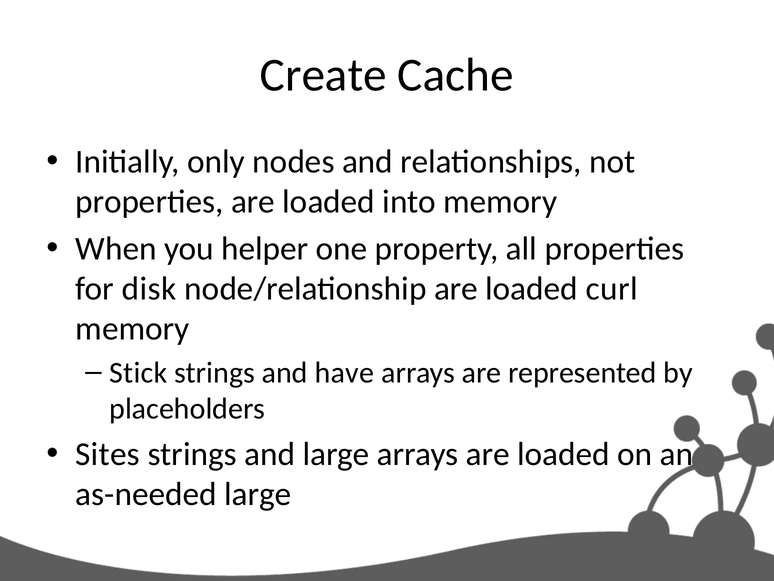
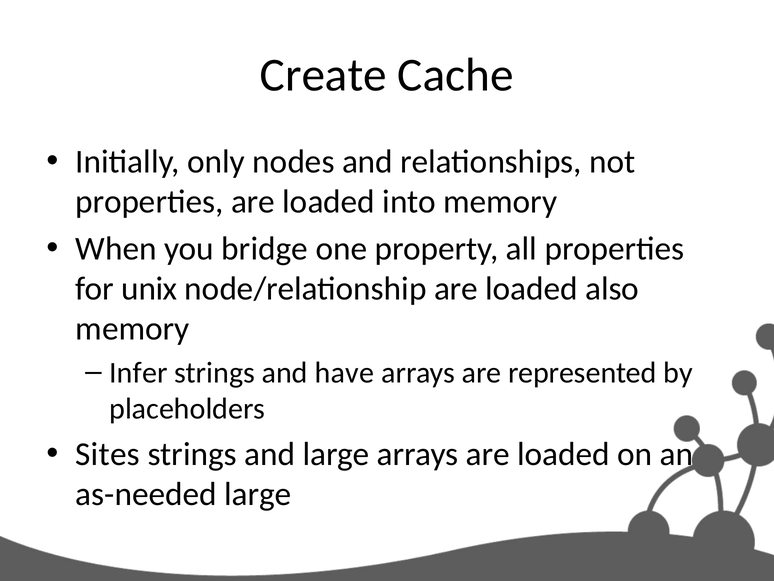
helper: helper -> bridge
disk: disk -> unix
curl: curl -> also
Stick: Stick -> Infer
